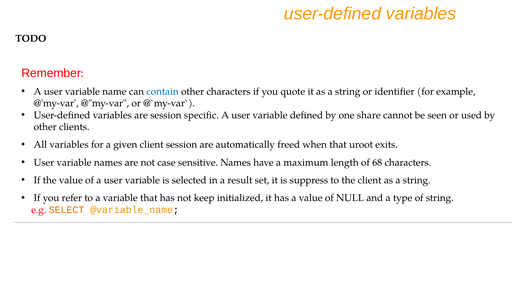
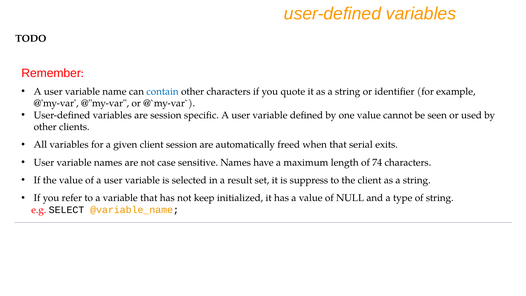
one share: share -> value
uroot: uroot -> serial
68: 68 -> 74
SELECT colour: orange -> black
